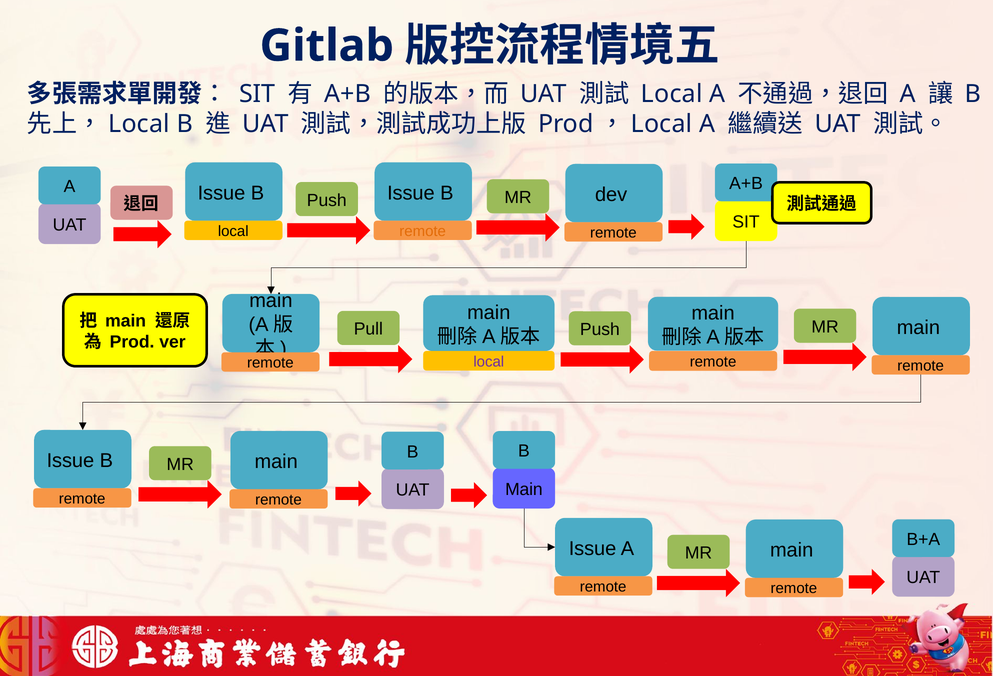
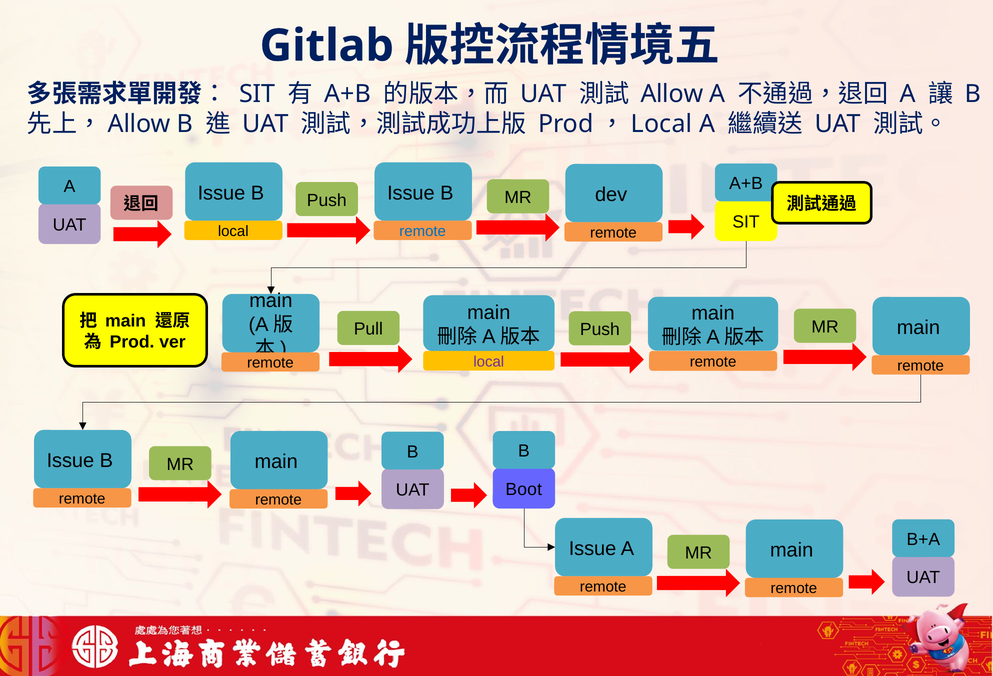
Local at (672, 94): Local -> Allow
Local at (139, 124): Local -> Allow
remote at (423, 231) colour: orange -> blue
Main at (524, 489): Main -> Boot
